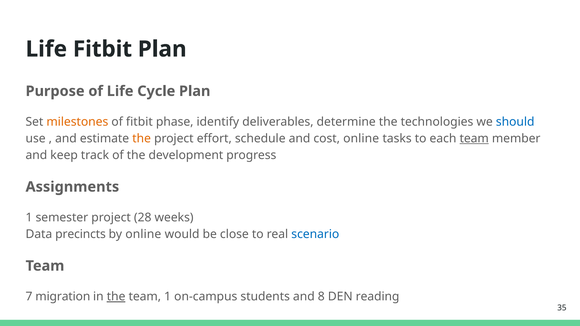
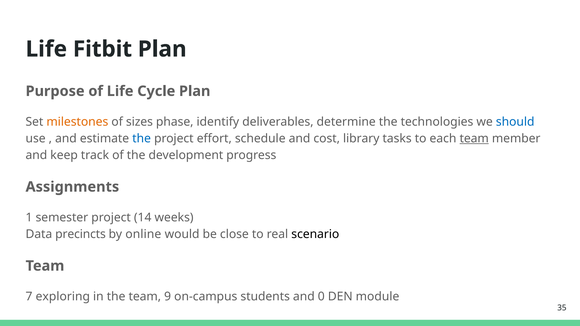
of fitbit: fitbit -> sizes
the at (142, 139) colour: orange -> blue
cost online: online -> library
28: 28 -> 14
scenario colour: blue -> black
migration: migration -> exploring
the at (116, 297) underline: present -> none
team 1: 1 -> 9
8: 8 -> 0
reading: reading -> module
